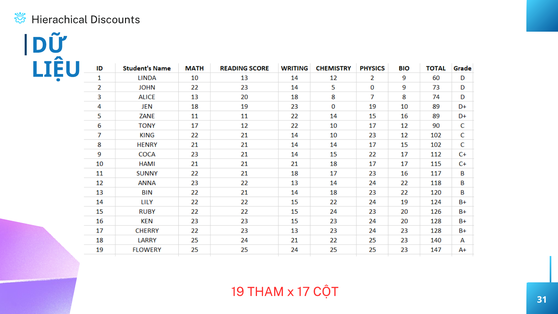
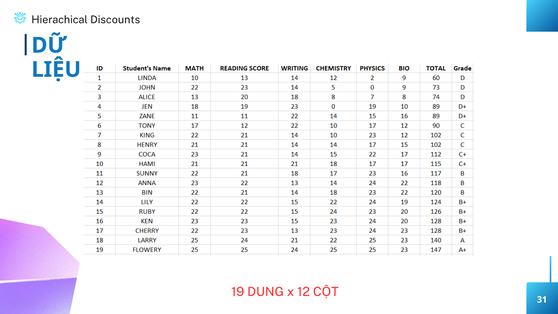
THAM: THAM -> DUNG
17: 17 -> 12
